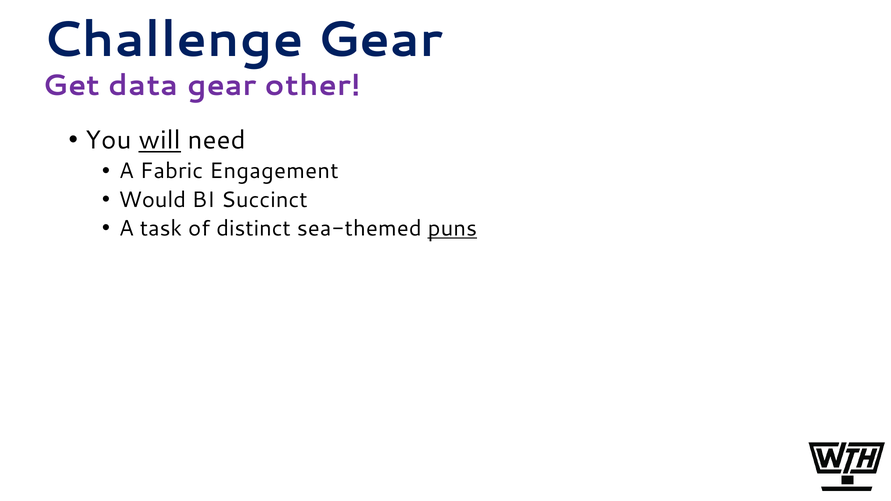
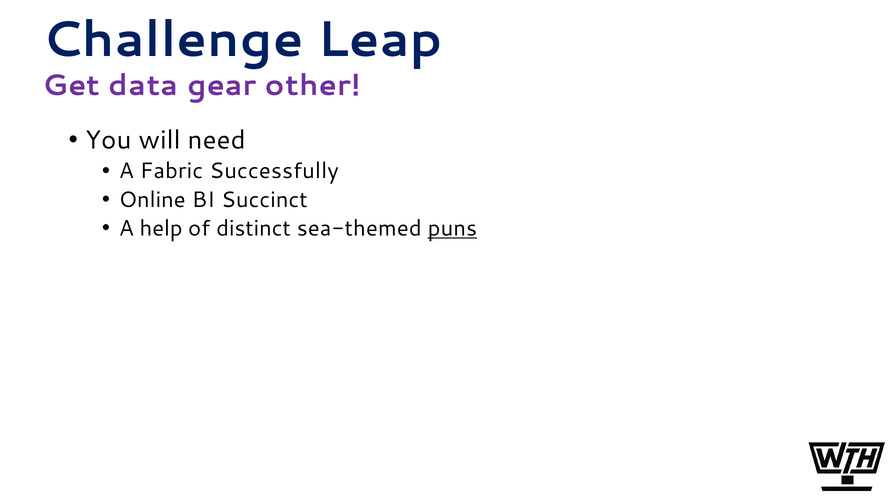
Challenge Gear: Gear -> Leap
will underline: present -> none
Engagement: Engagement -> Successfully
Would: Would -> Online
task: task -> help
